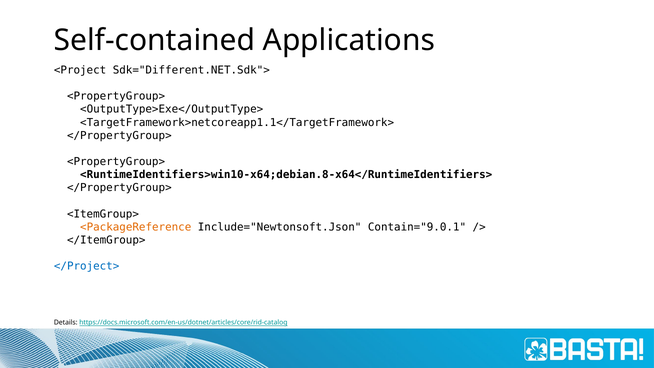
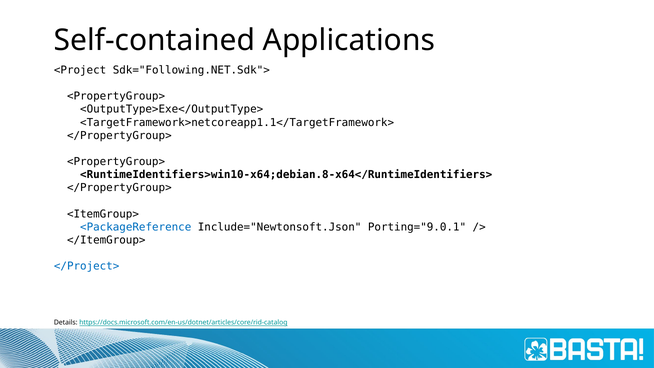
Sdk="Different.NET.Sdk">: Sdk="Different.NET.Sdk"> -> Sdk="Following.NET.Sdk">
<PackageReference colour: orange -> blue
Contain="9.0.1: Contain="9.0.1 -> Porting="9.0.1
